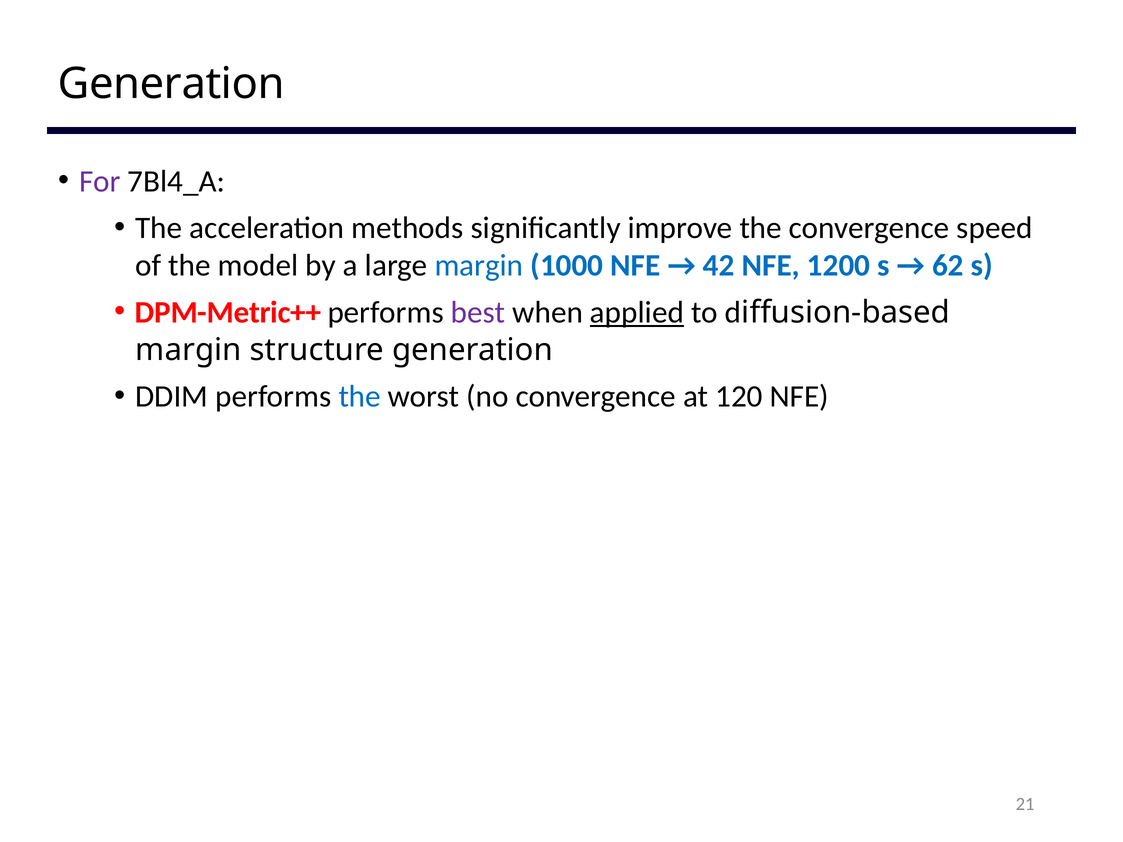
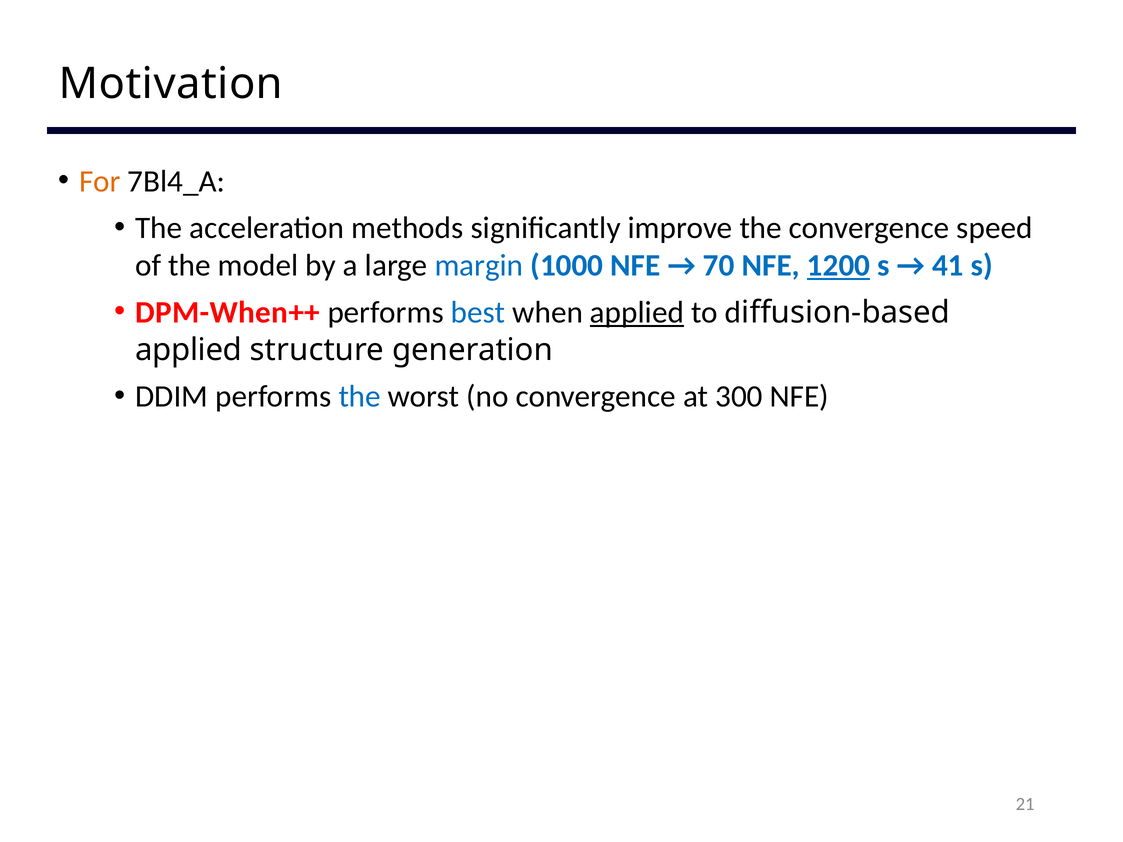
Generation at (171, 84): Generation -> Motivation
For colour: purple -> orange
42: 42 -> 70
1200 underline: none -> present
62: 62 -> 41
DPM-Metric++: DPM-Metric++ -> DPM-When++
best colour: purple -> blue
margin at (188, 350): margin -> applied
120: 120 -> 300
